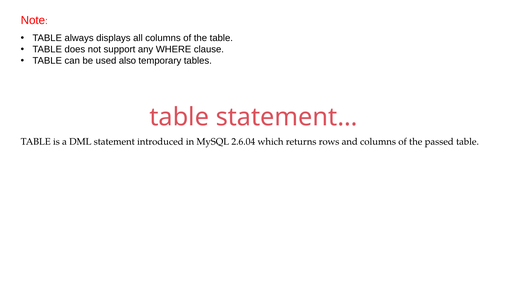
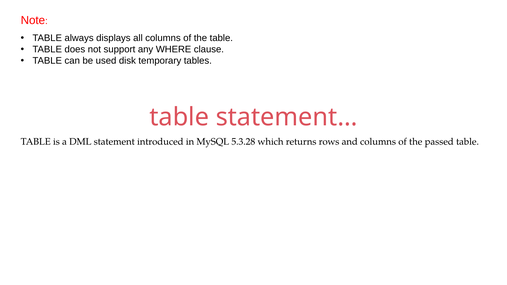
also: also -> disk
2.6.04: 2.6.04 -> 5.3.28
